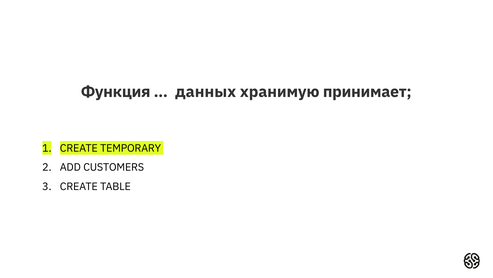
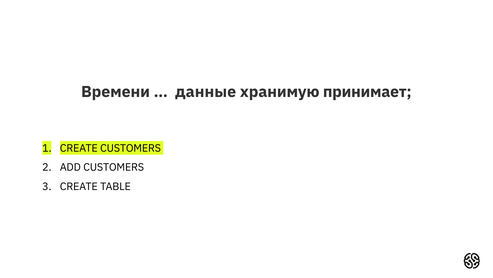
Функция: Функция -> Времени
данных: данных -> данные
CREATE TEMPORARY: TEMPORARY -> CUSTOMERS
